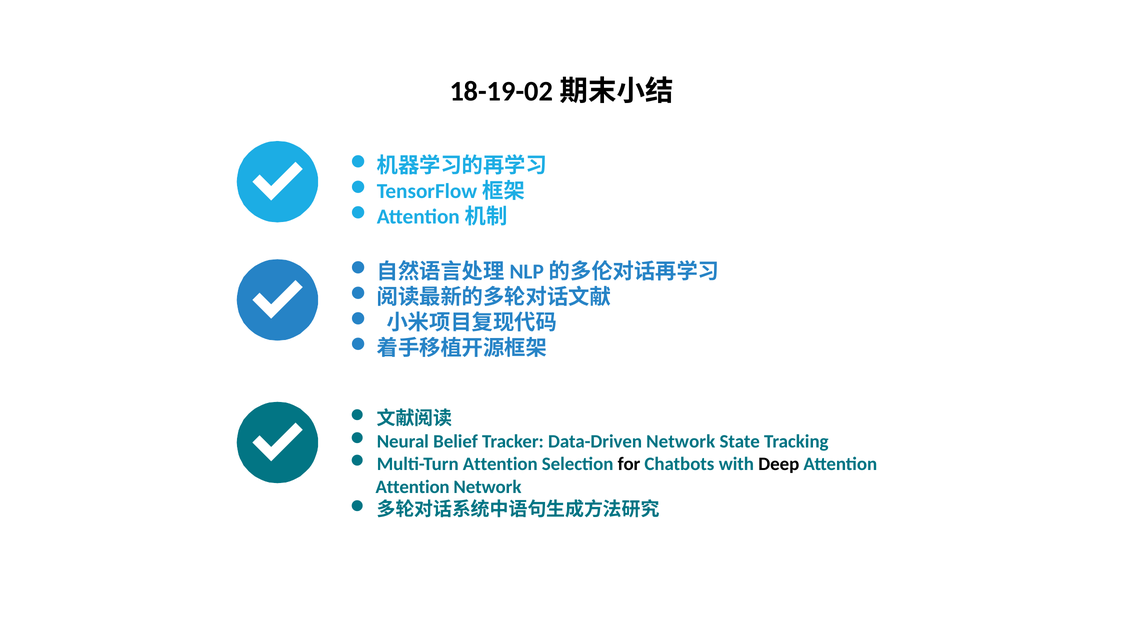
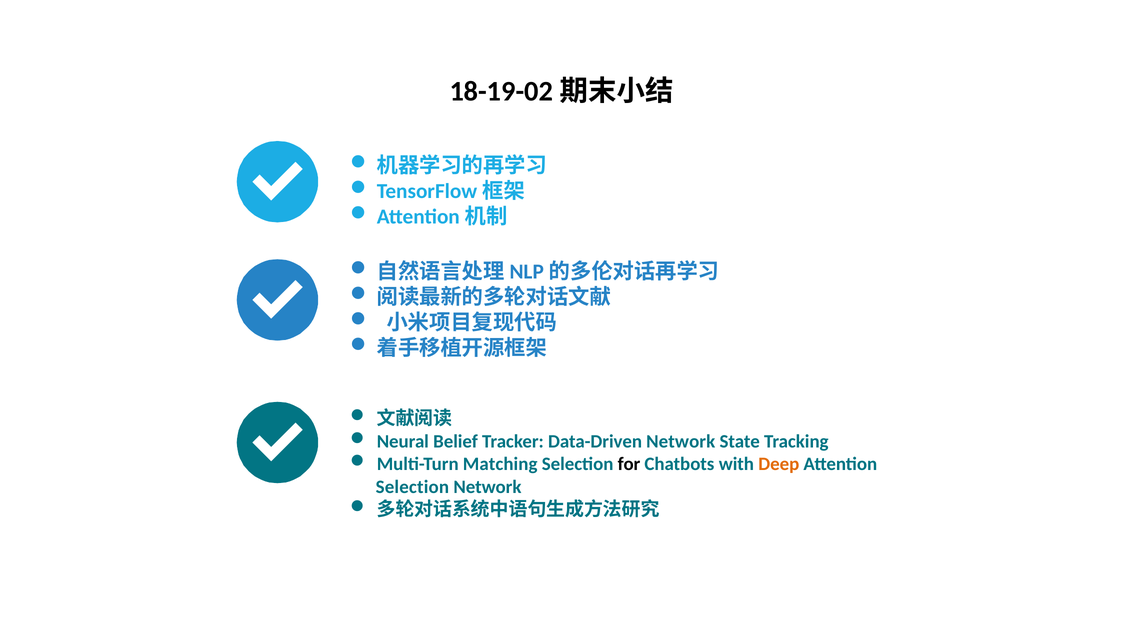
Multi-Turn Attention: Attention -> Matching
Deep colour: black -> orange
Attention at (413, 486): Attention -> Selection
